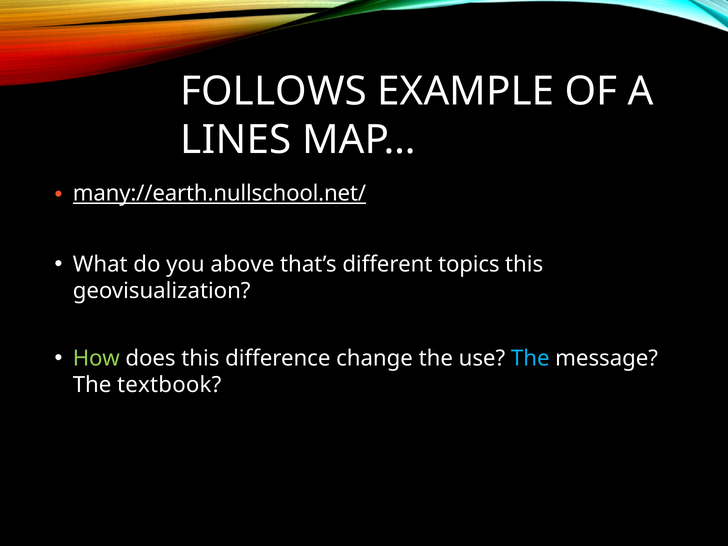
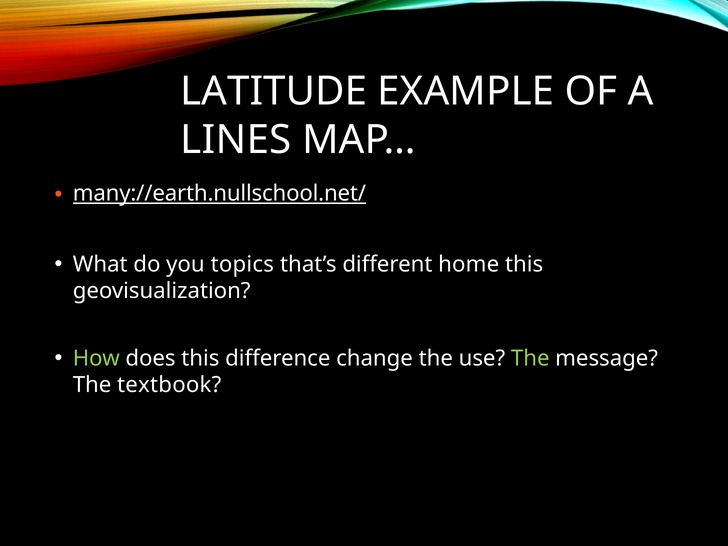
FOLLOWS: FOLLOWS -> LATITUDE
above: above -> topics
topics: topics -> home
The at (530, 358) colour: light blue -> light green
